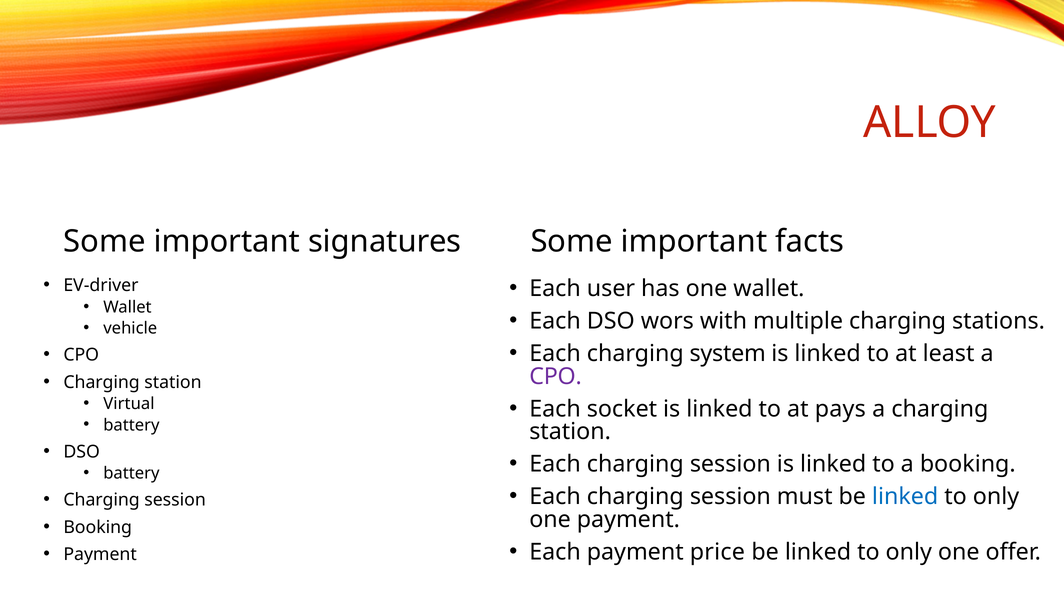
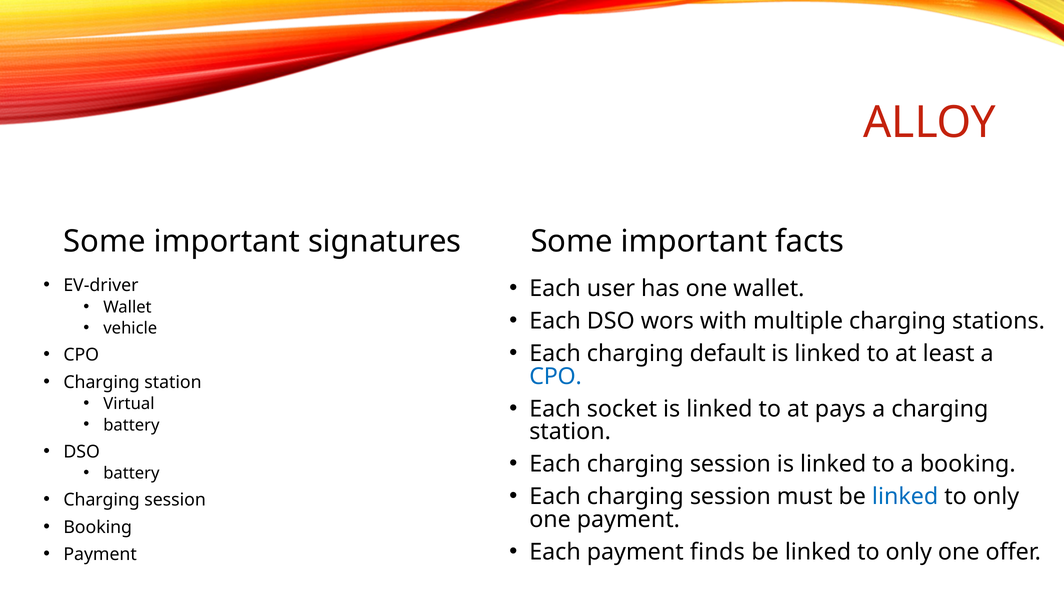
system: system -> default
CPO at (556, 376) colour: purple -> blue
price: price -> finds
